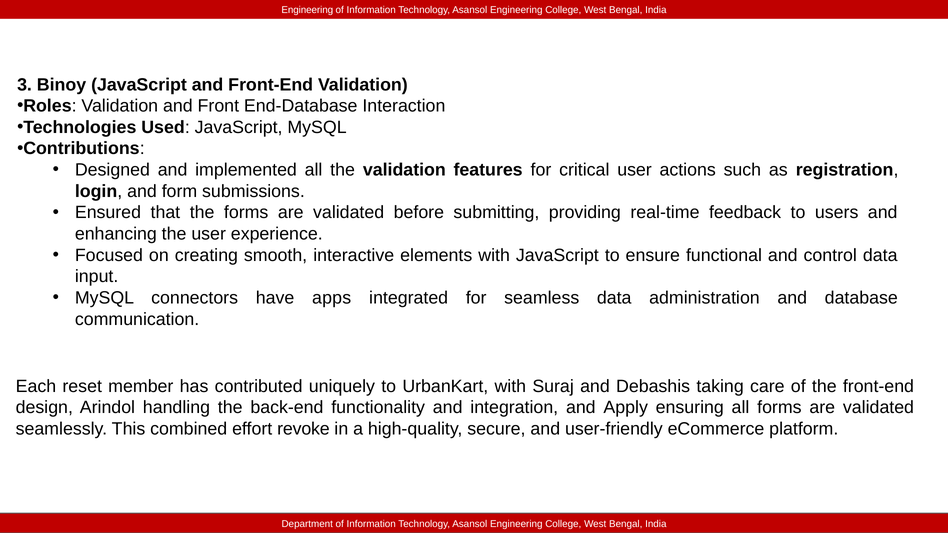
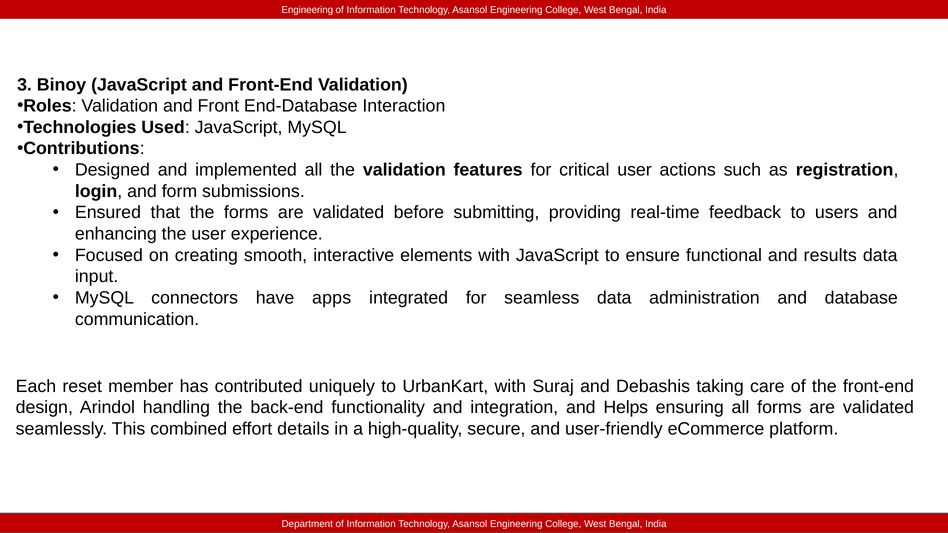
control: control -> results
Apply: Apply -> Helps
revoke: revoke -> details
